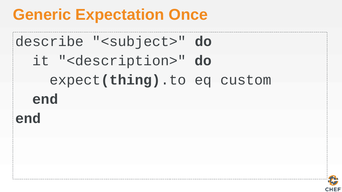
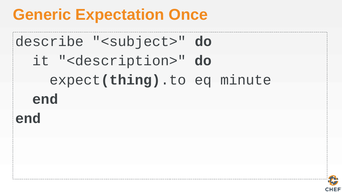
custom: custom -> minute
